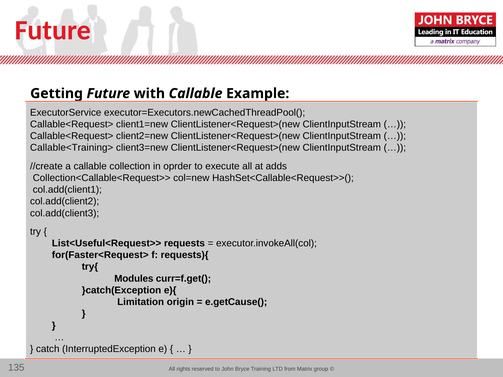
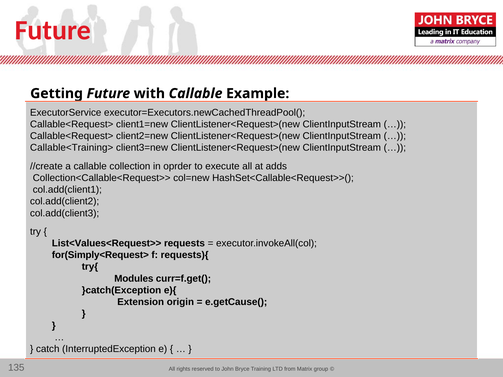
List<Useful<Request>>: List<Useful<Request>> -> List<Values<Request>>
for(Faster<Request>: for(Faster<Request> -> for(Simply<Request>
Limitation: Limitation -> Extension
